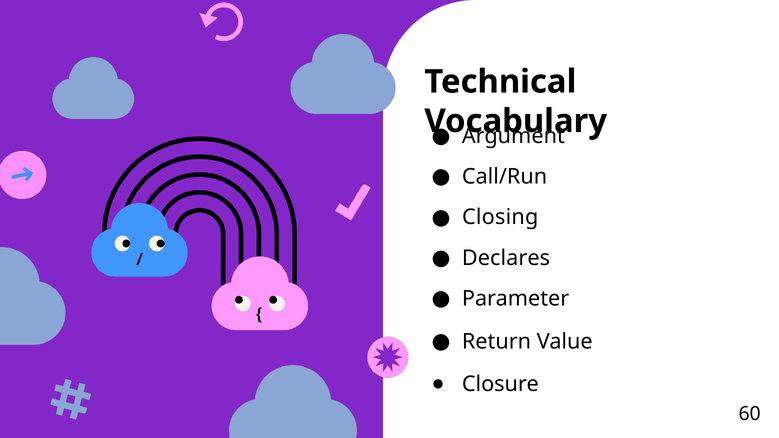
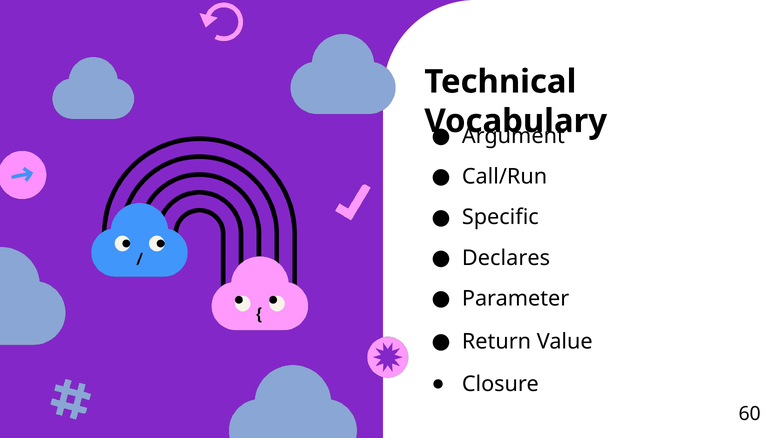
Closing: Closing -> Specific
